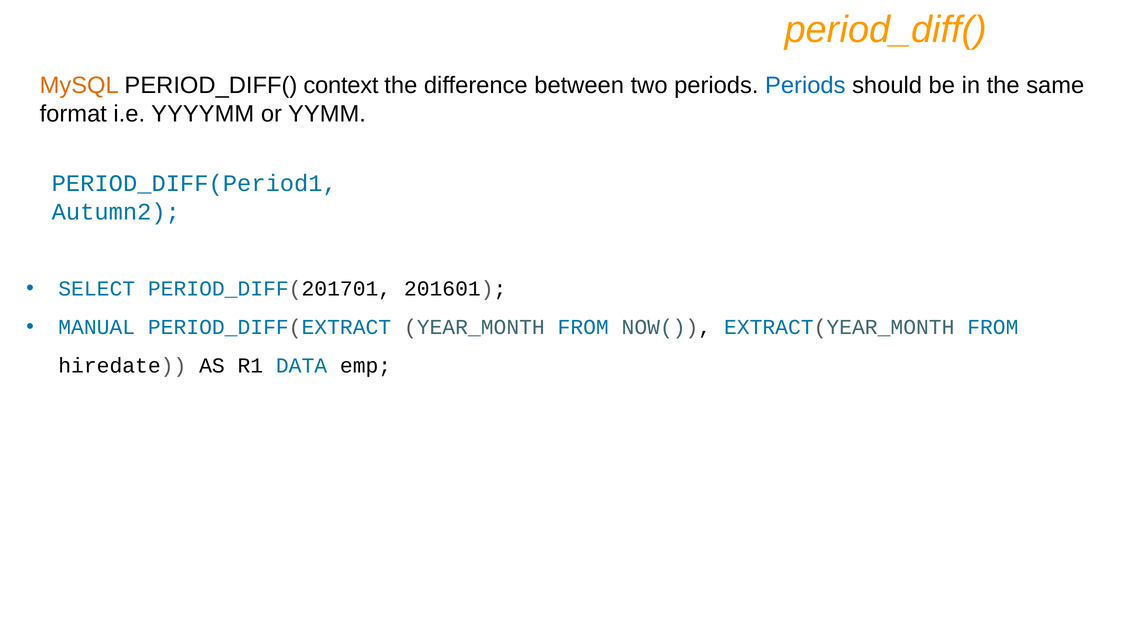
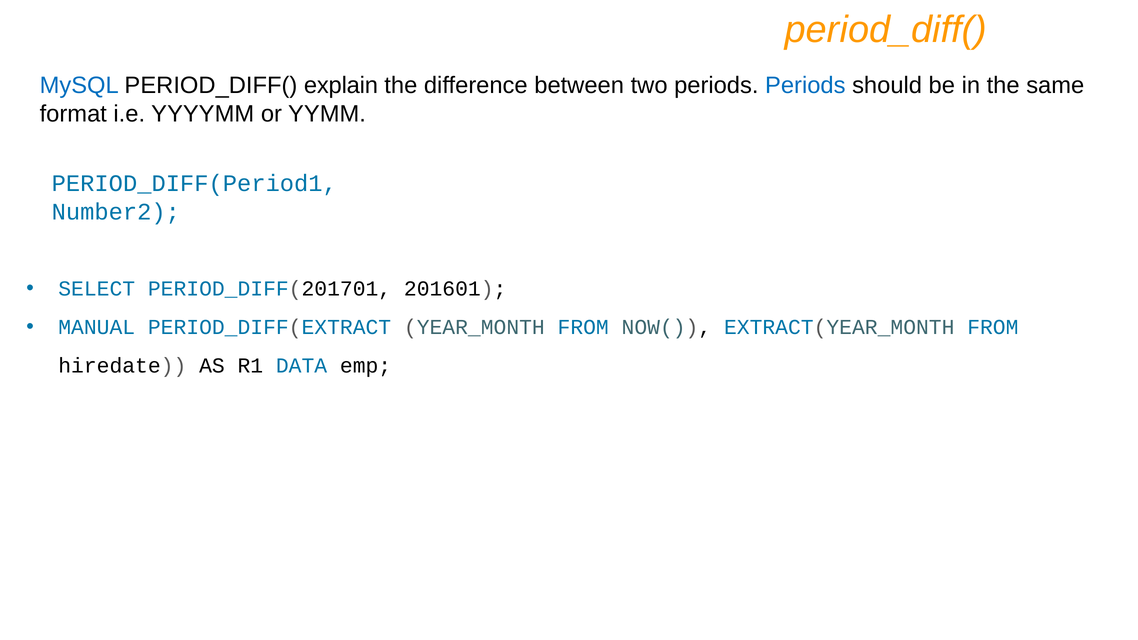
MySQL colour: orange -> blue
context: context -> explain
Autumn2: Autumn2 -> Number2
